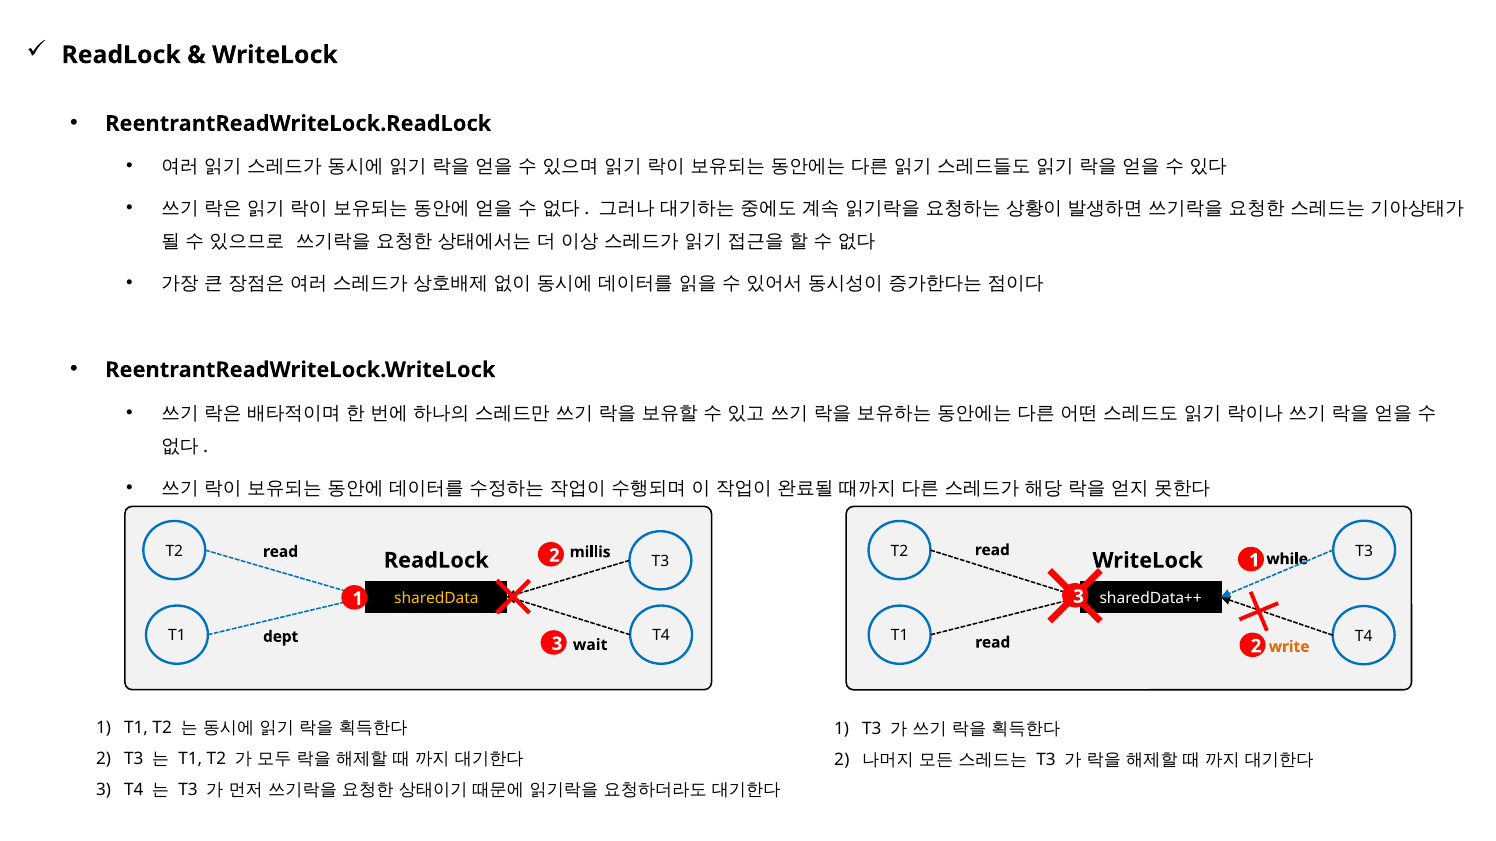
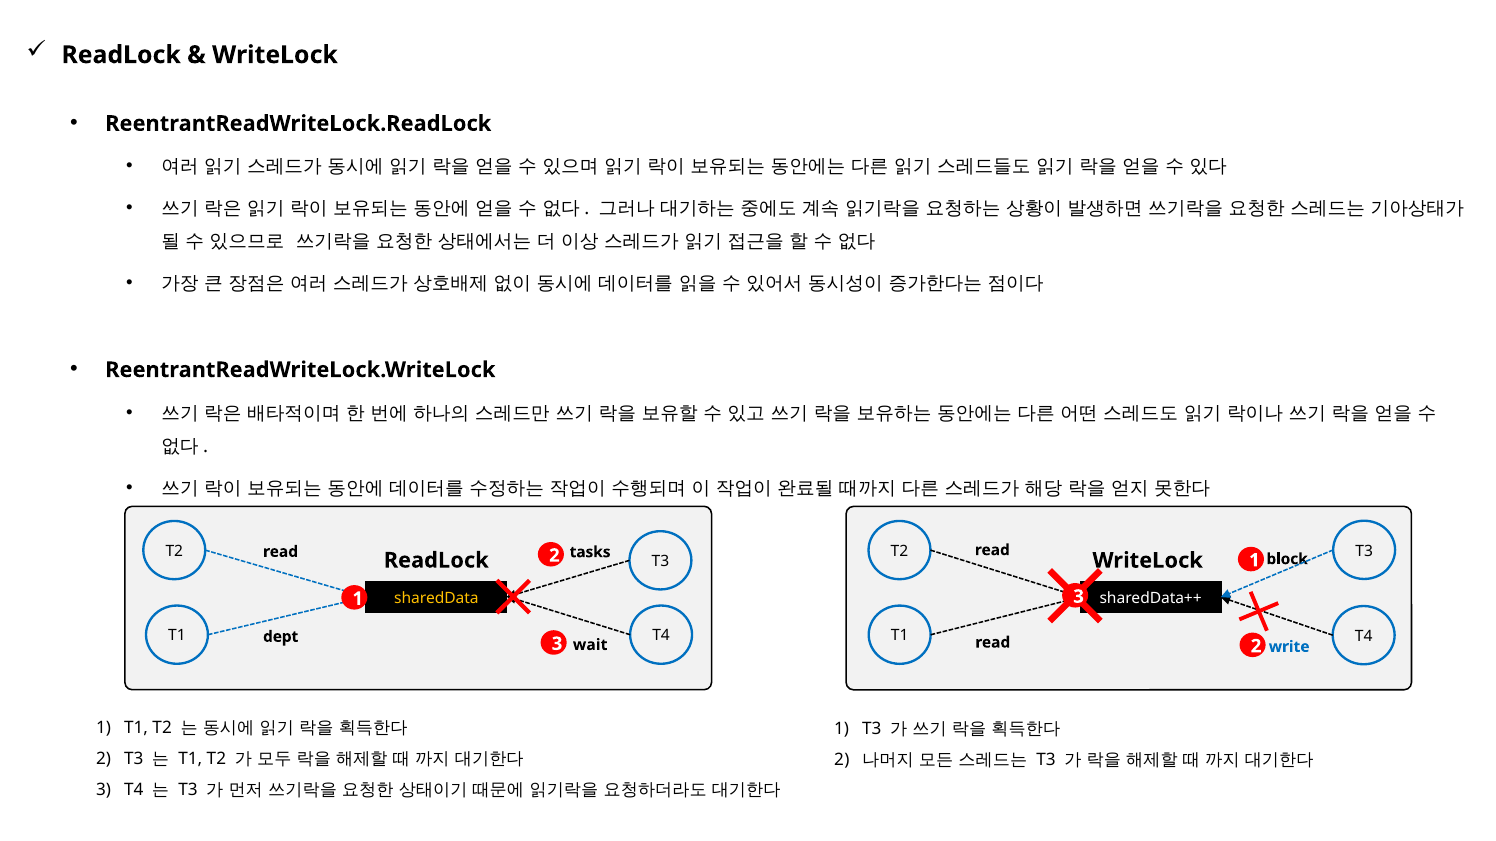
millis: millis -> tasks
while: while -> block
write colour: orange -> blue
